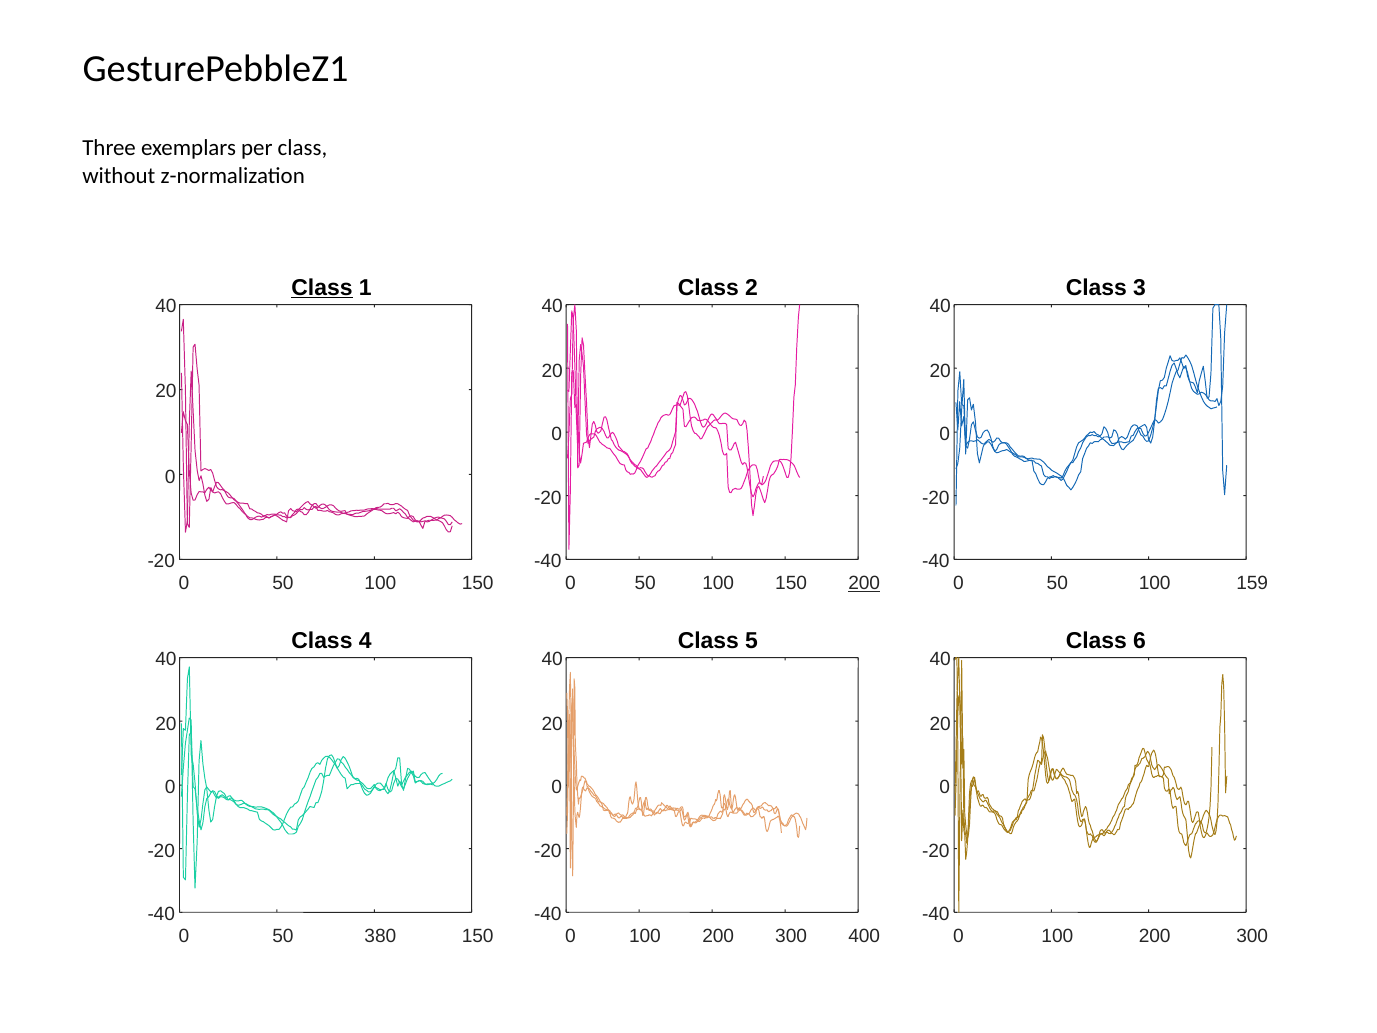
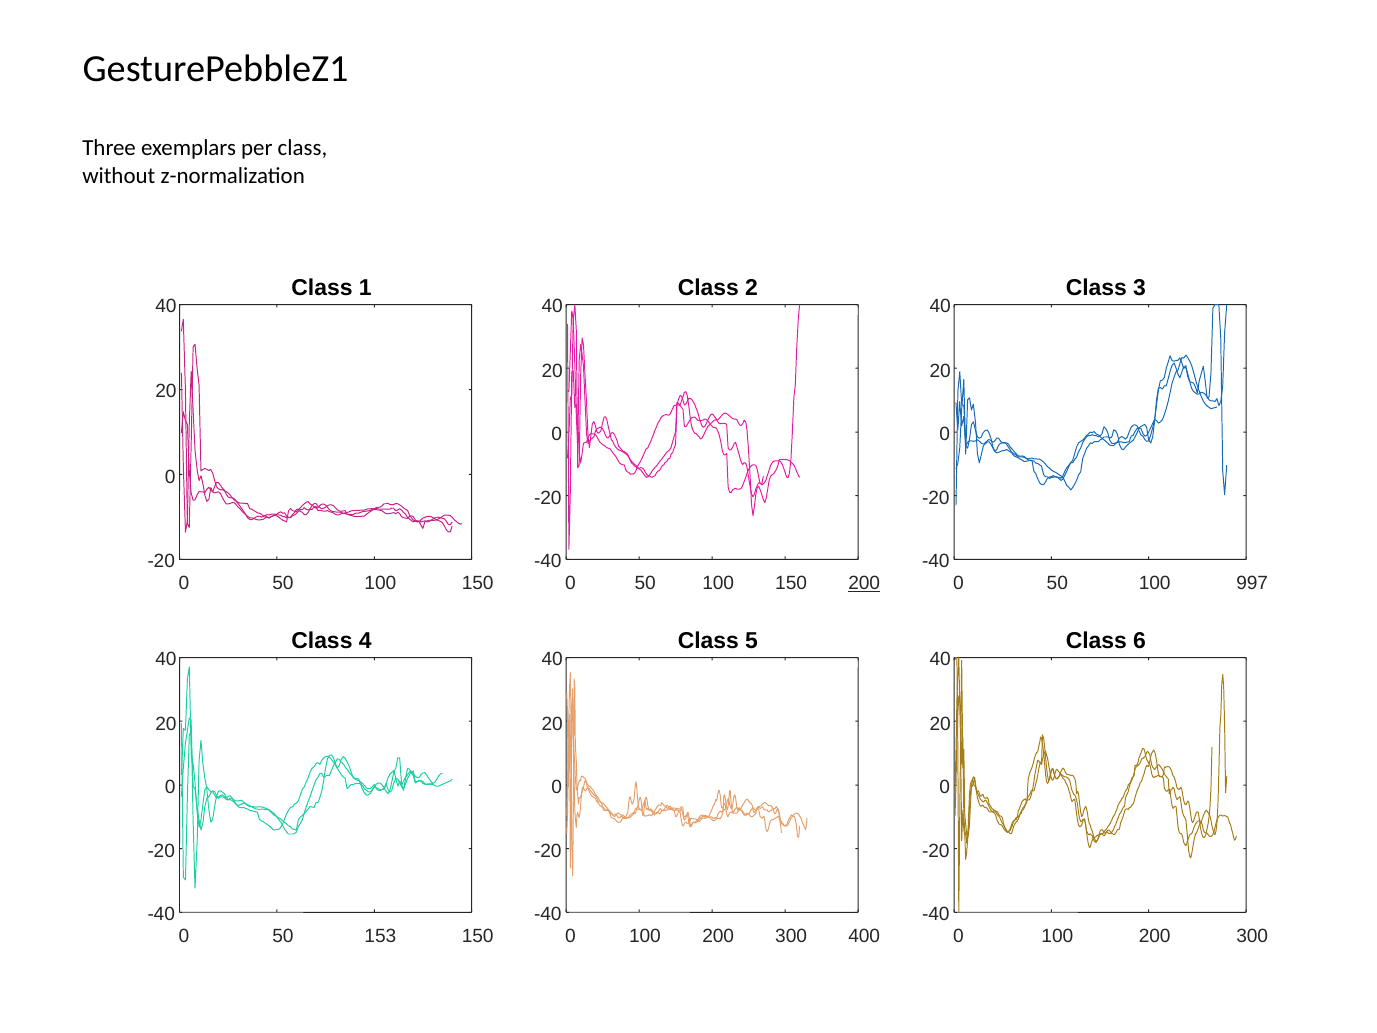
Class at (322, 288) underline: present -> none
159: 159 -> 997
380: 380 -> 153
